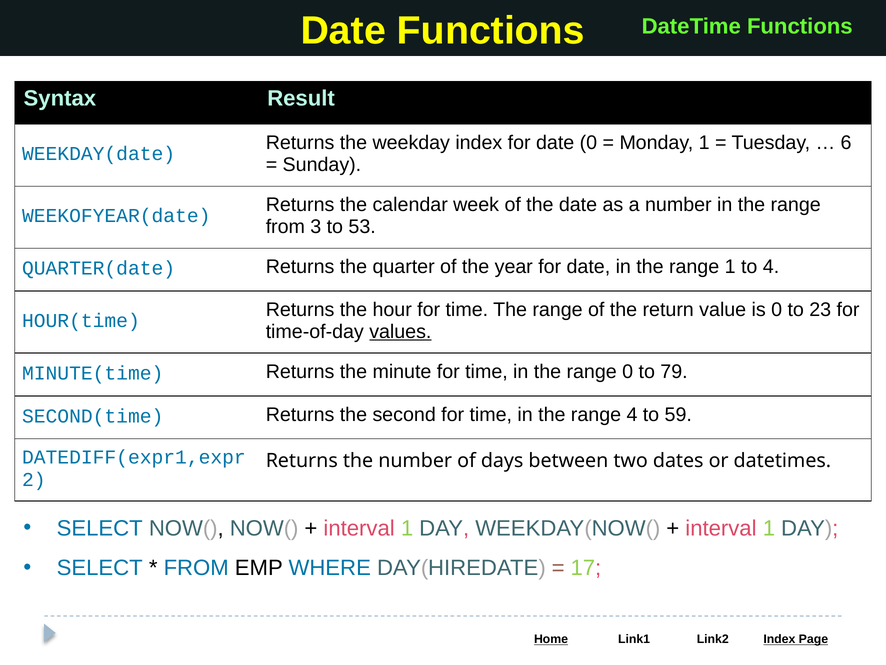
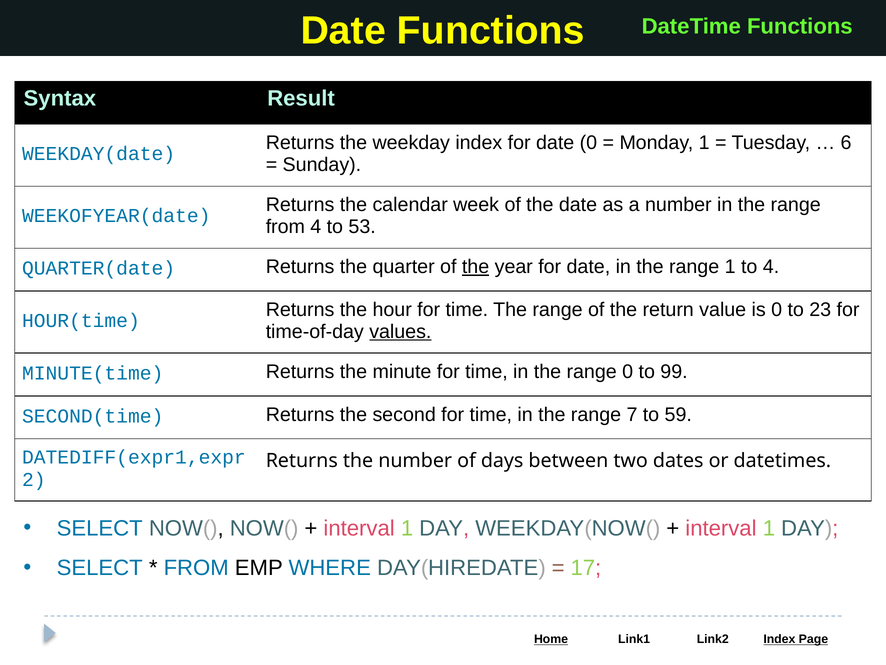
from 3: 3 -> 4
the at (476, 267) underline: none -> present
79: 79 -> 99
range 4: 4 -> 7
